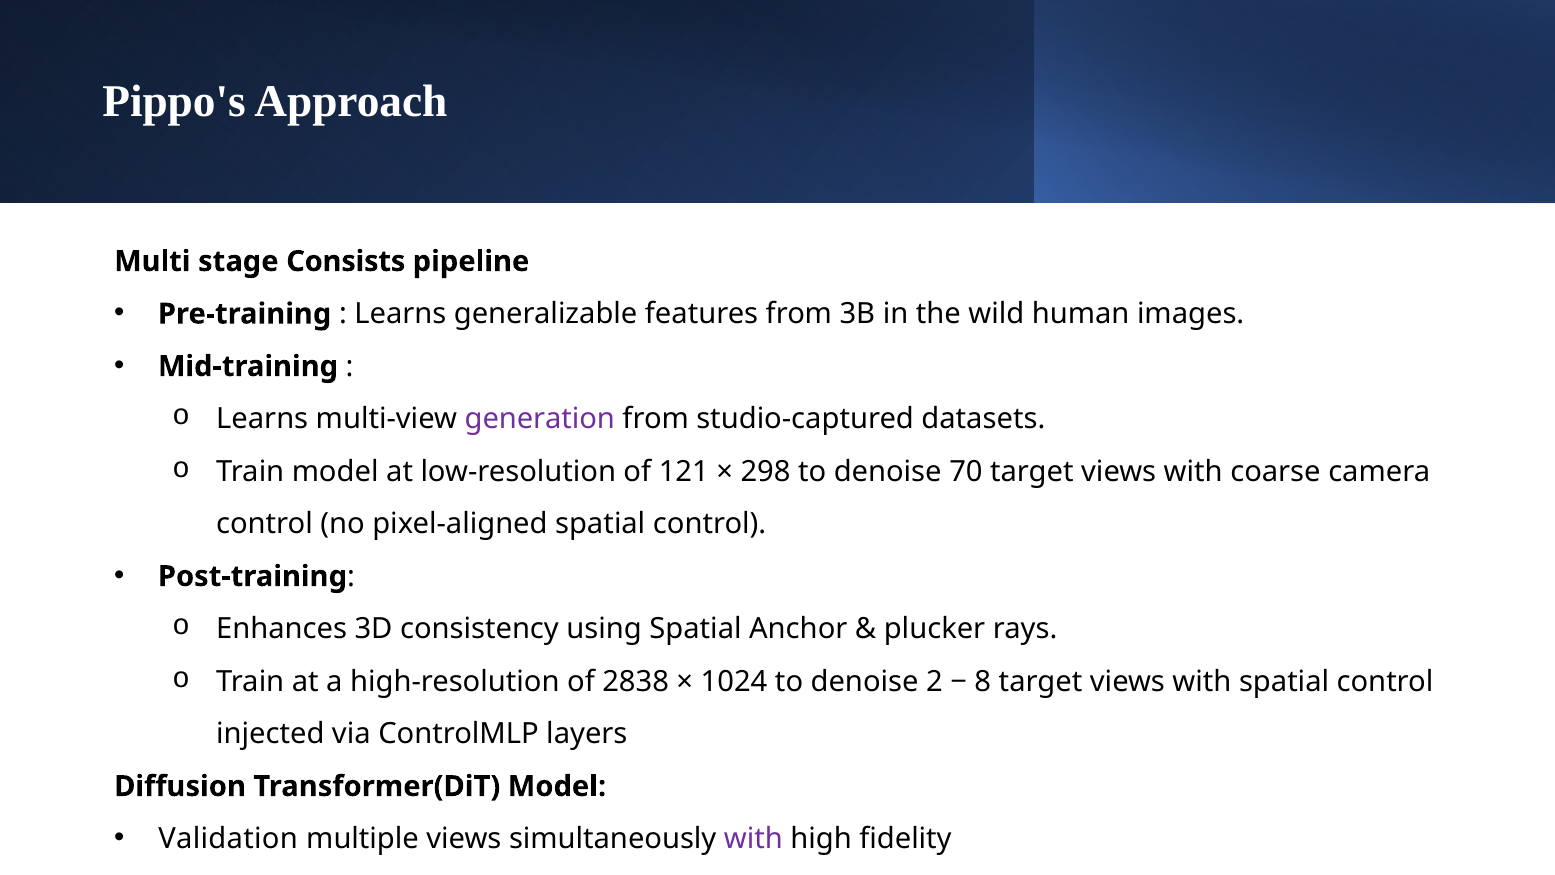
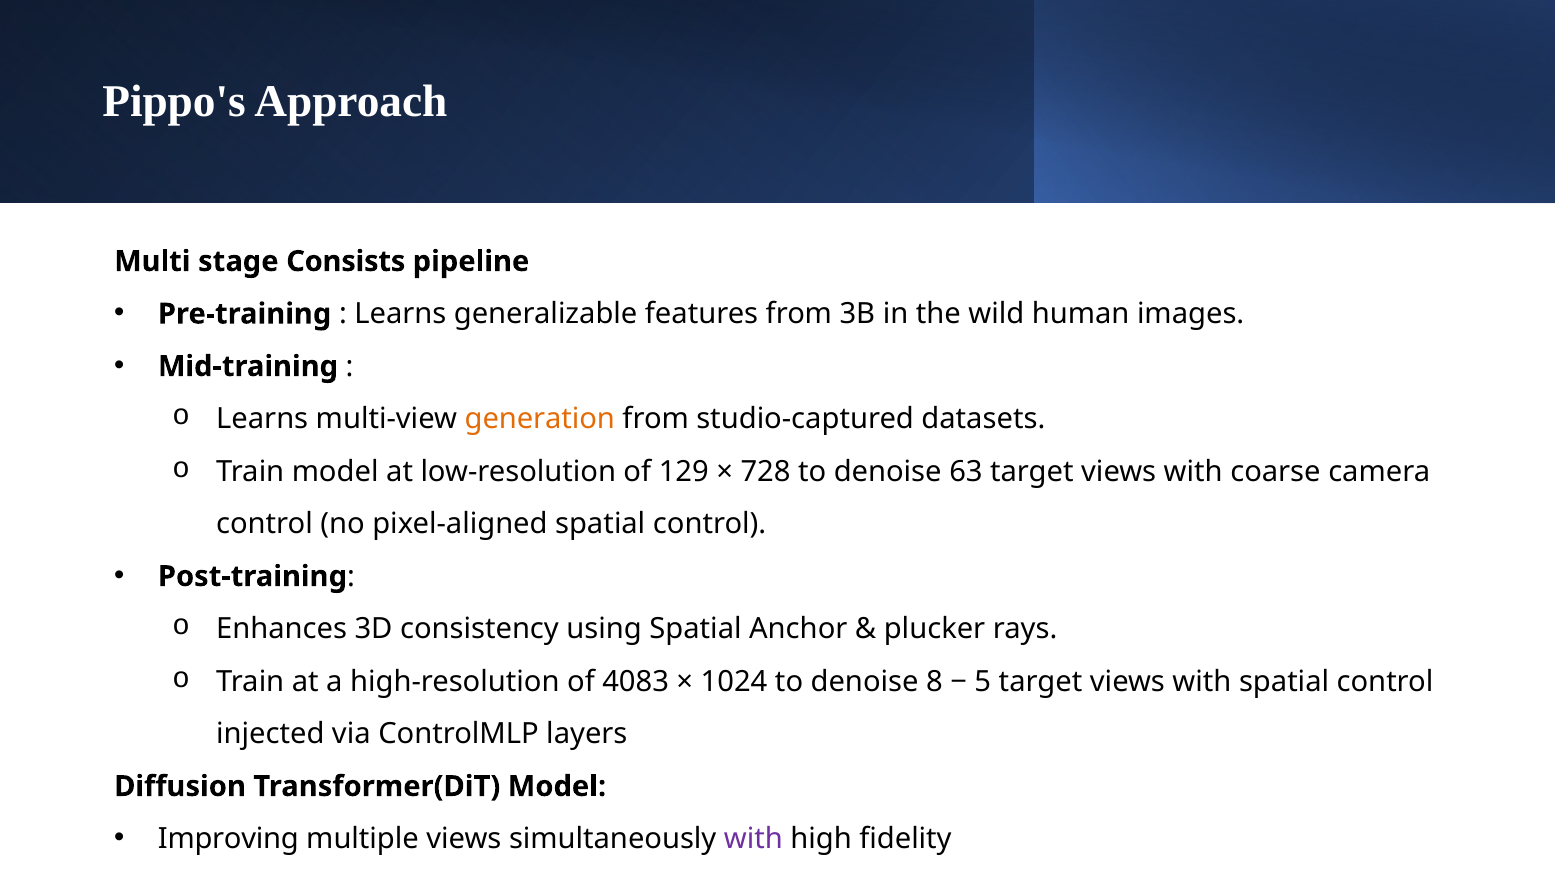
generation colour: purple -> orange
121: 121 -> 129
298: 298 -> 728
70: 70 -> 63
2838: 2838 -> 4083
2: 2 -> 8
8: 8 -> 5
Validation: Validation -> Improving
